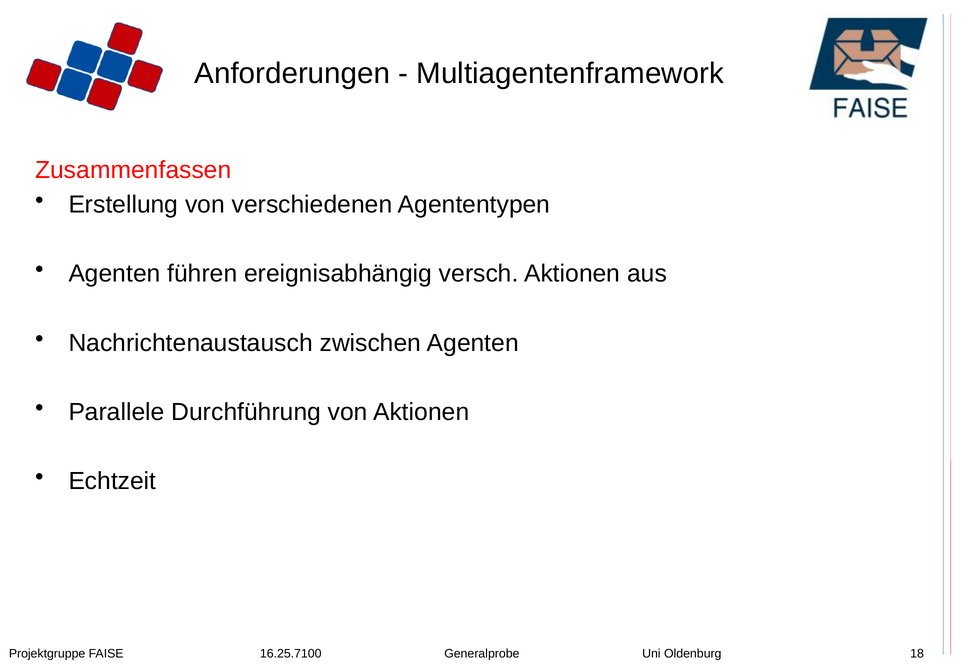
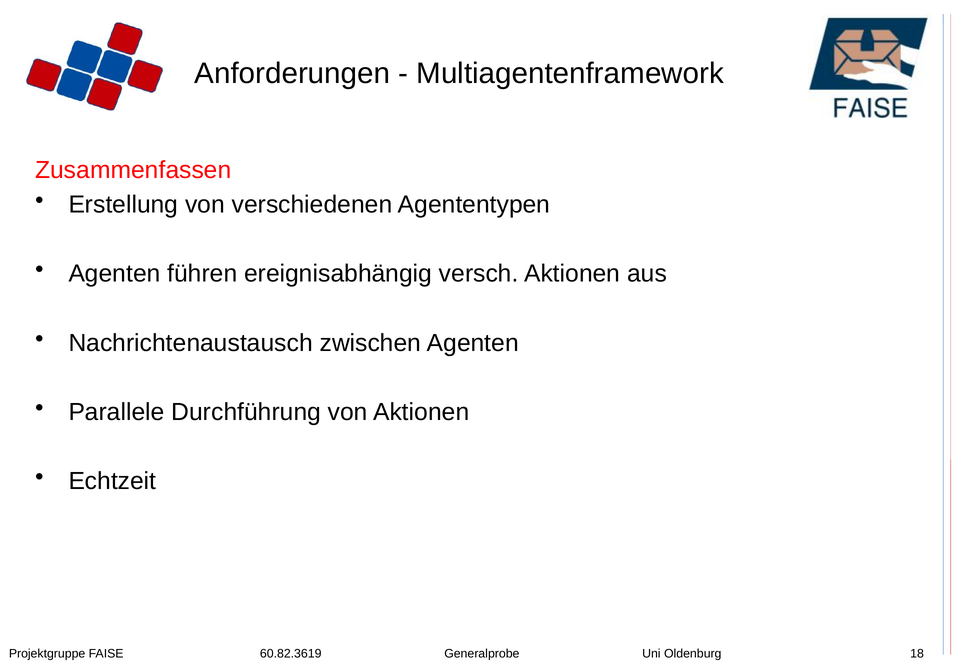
16.25.7100: 16.25.7100 -> 60.82.3619
